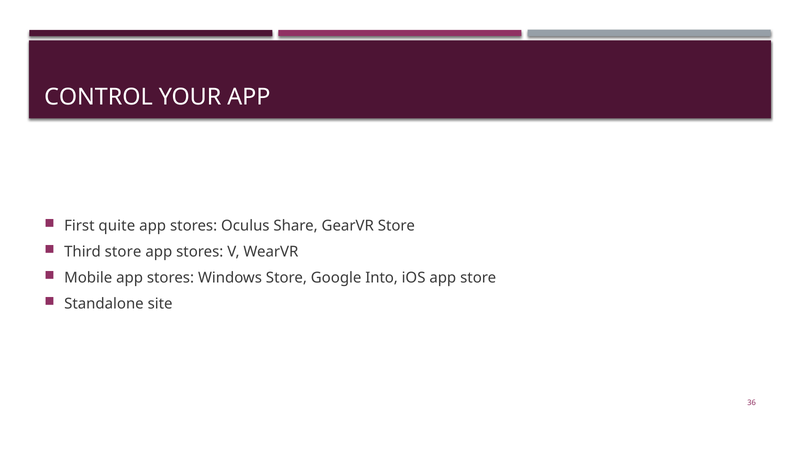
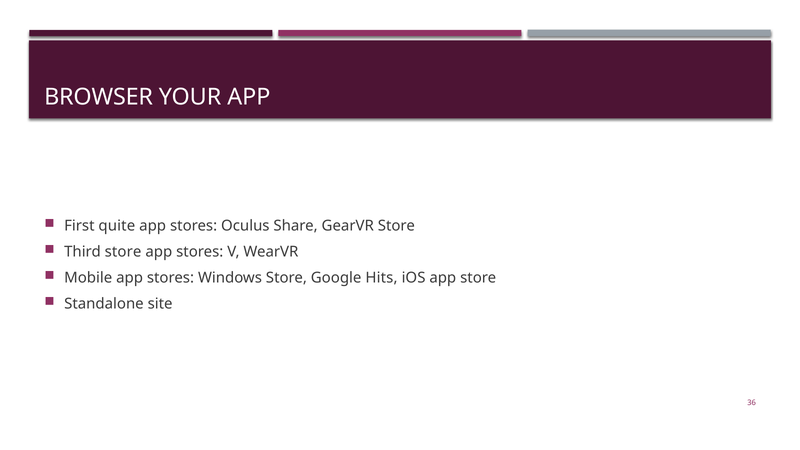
CONTROL: CONTROL -> BROWSER
Into: Into -> Hits
